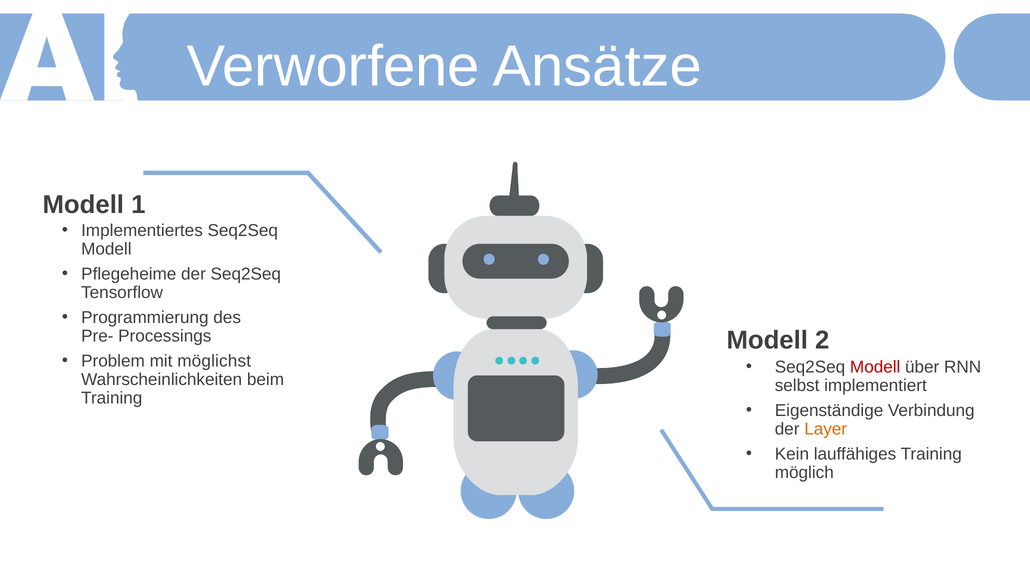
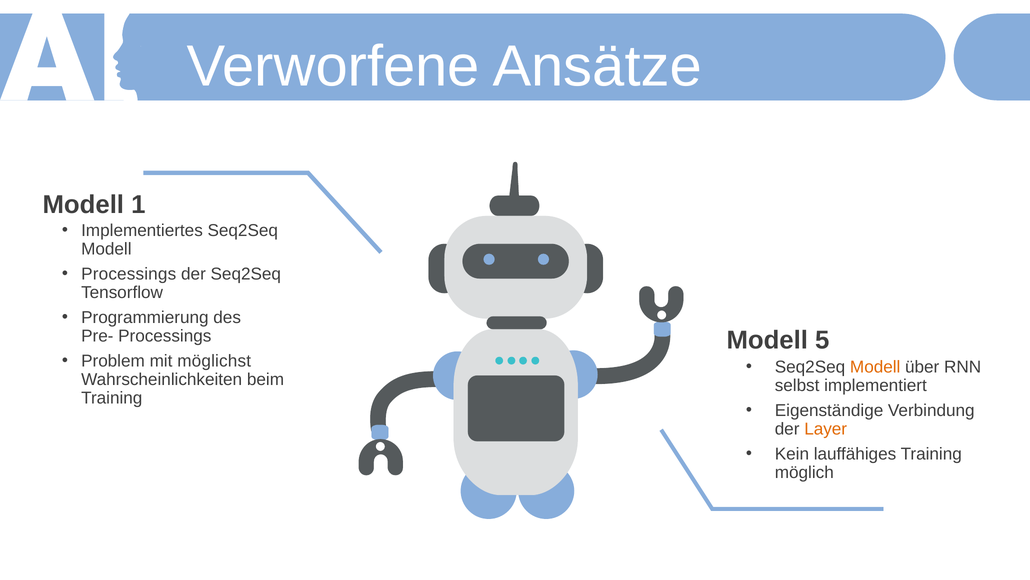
Pflegeheime at (129, 274): Pflegeheime -> Processings
2: 2 -> 5
Modell at (875, 367) colour: red -> orange
